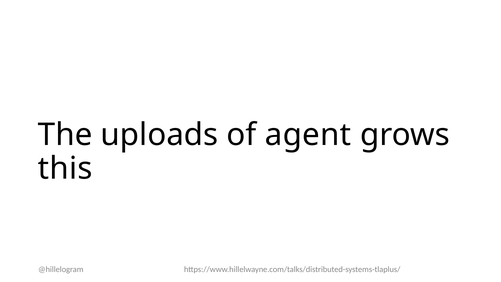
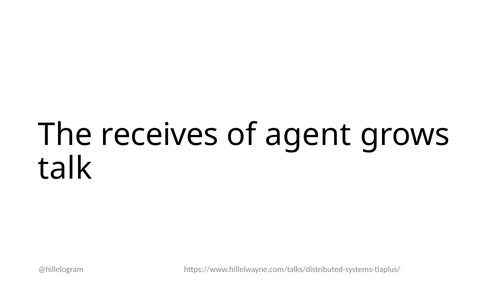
uploads: uploads -> receives
this: this -> talk
